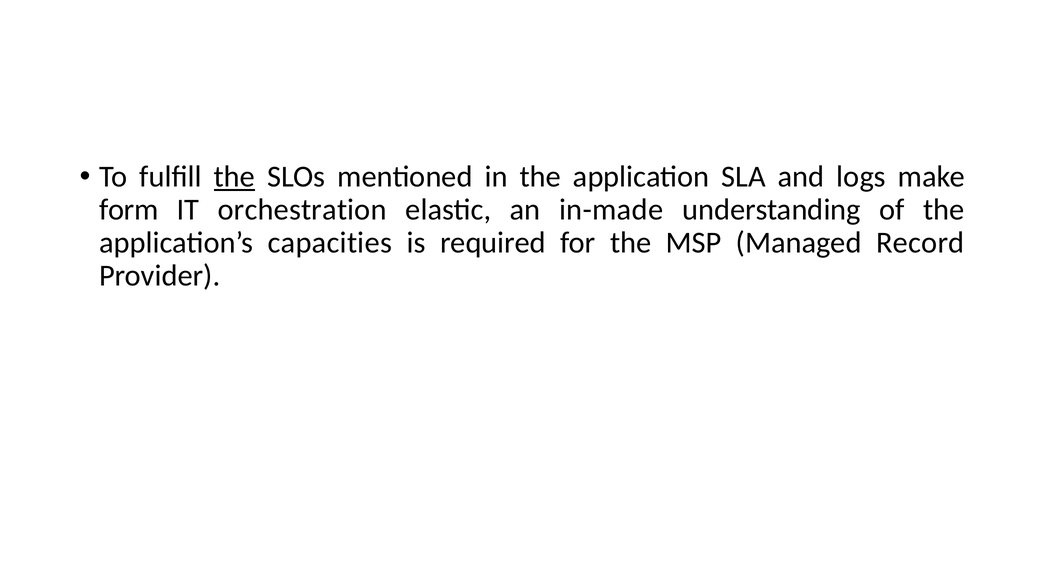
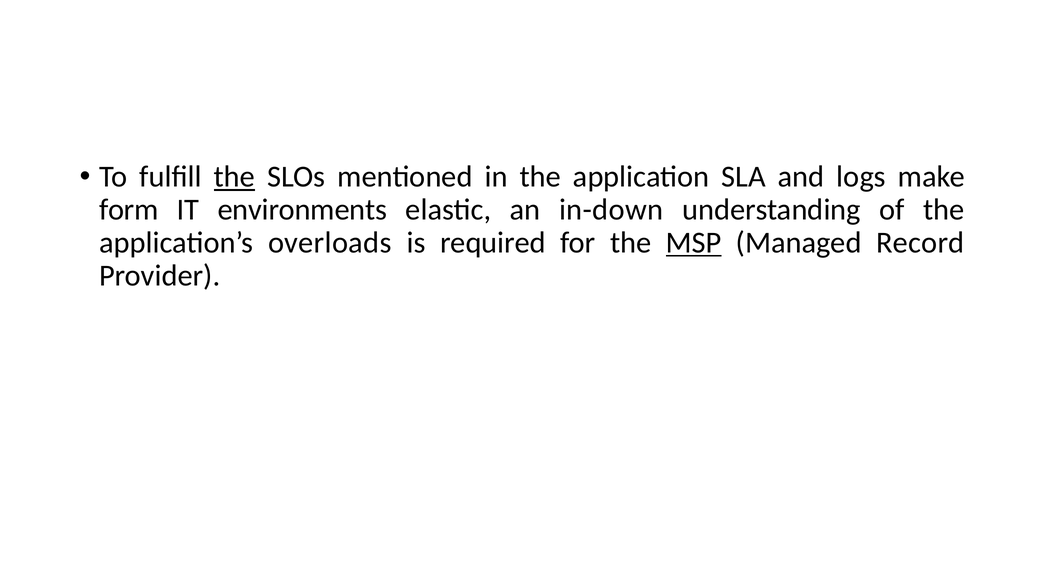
orchestration: orchestration -> environments
in-made: in-made -> in-down
capacities: capacities -> overloads
MSP underline: none -> present
